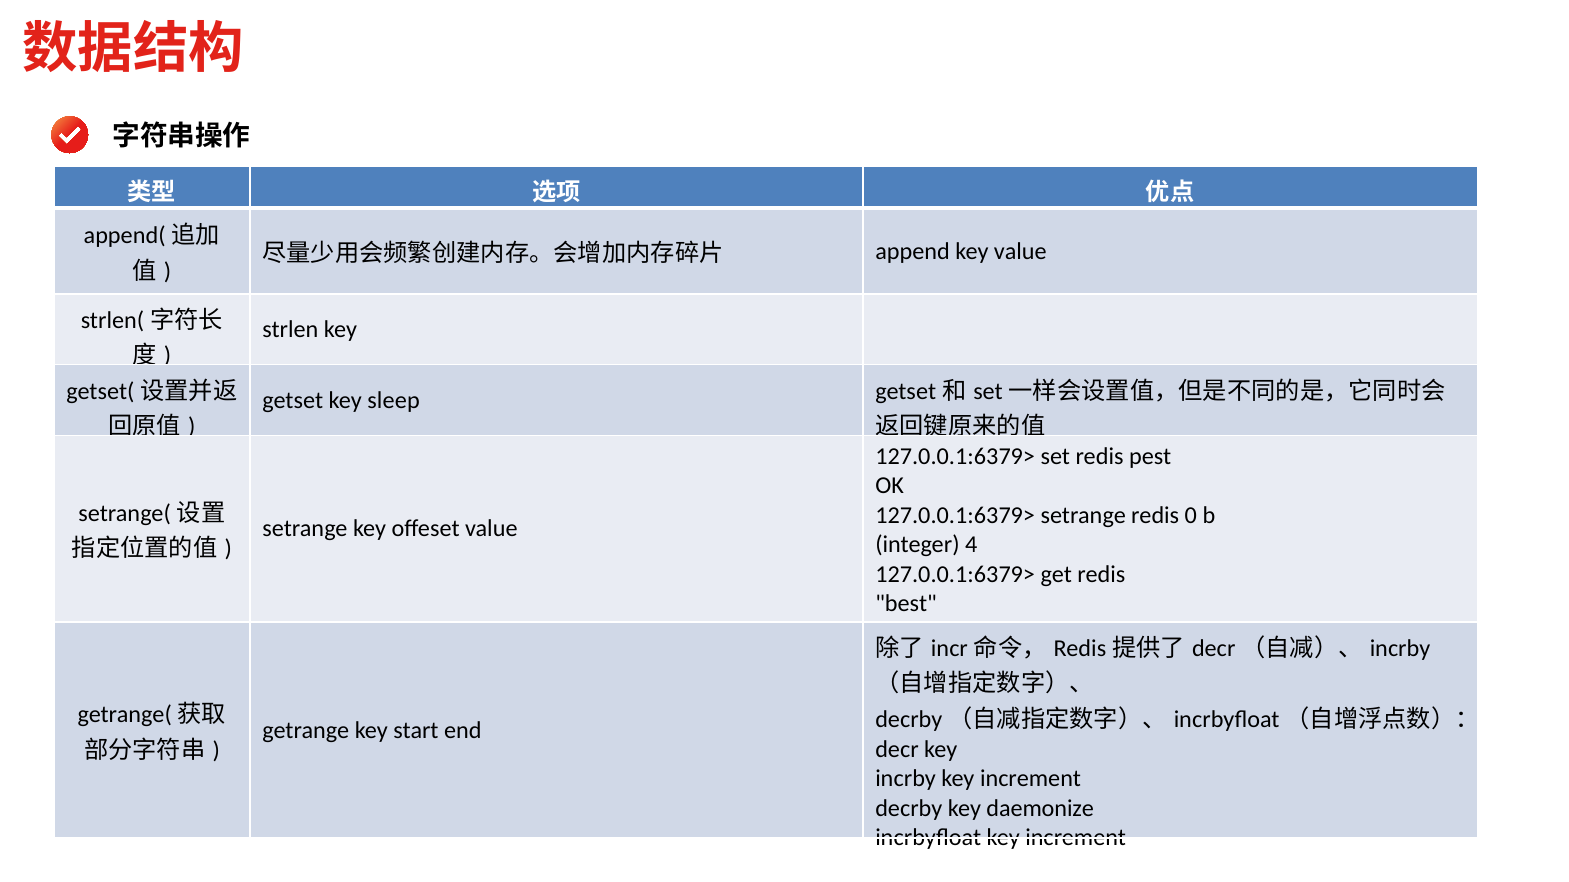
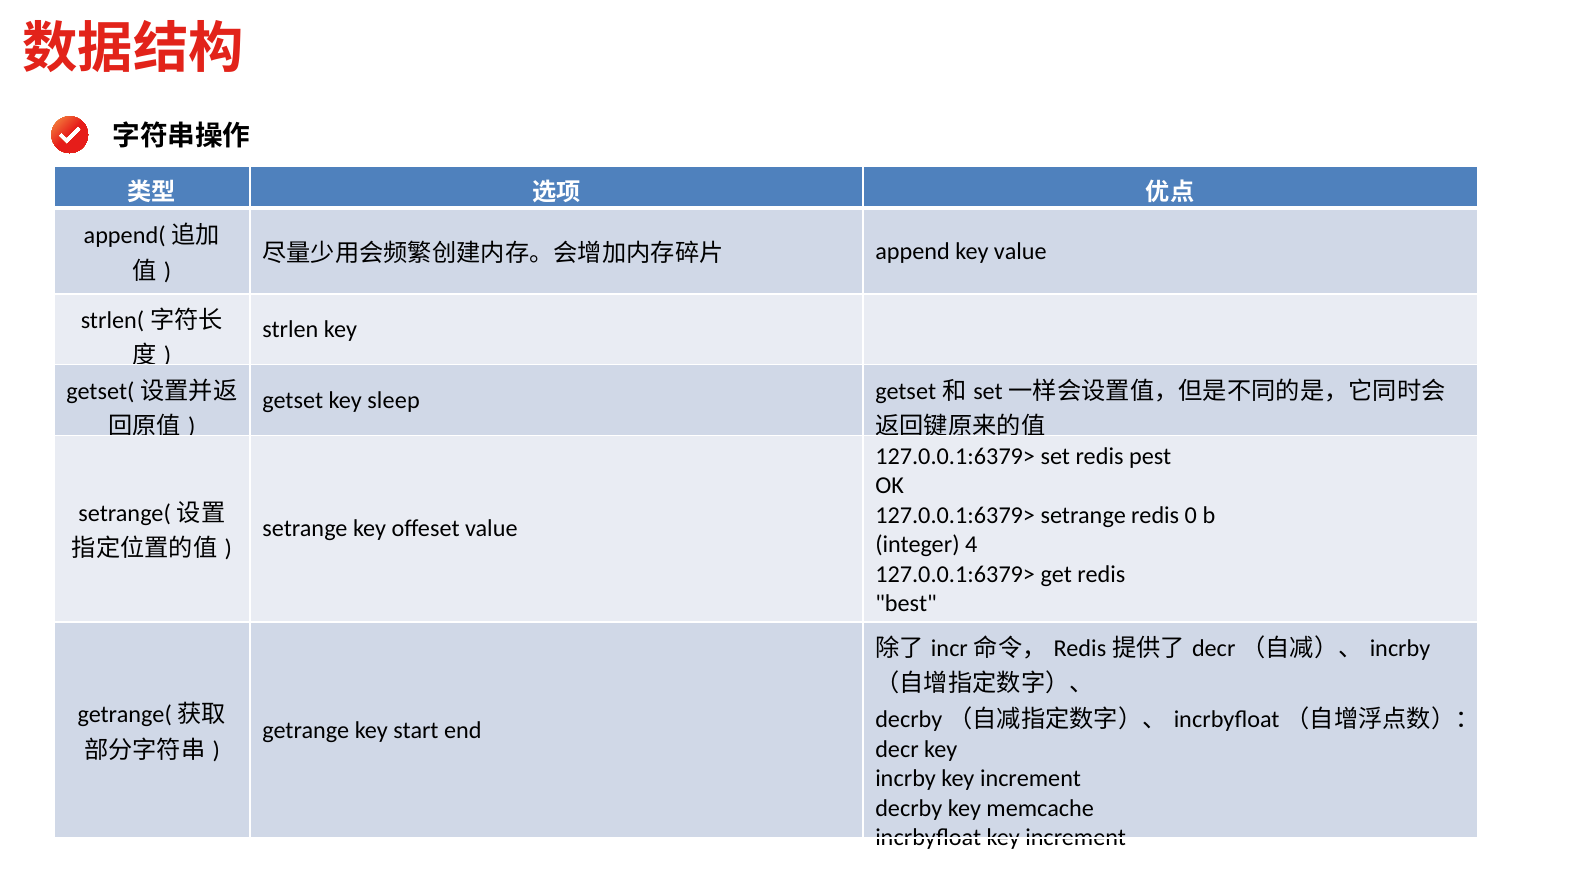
daemonize: daemonize -> memcache
